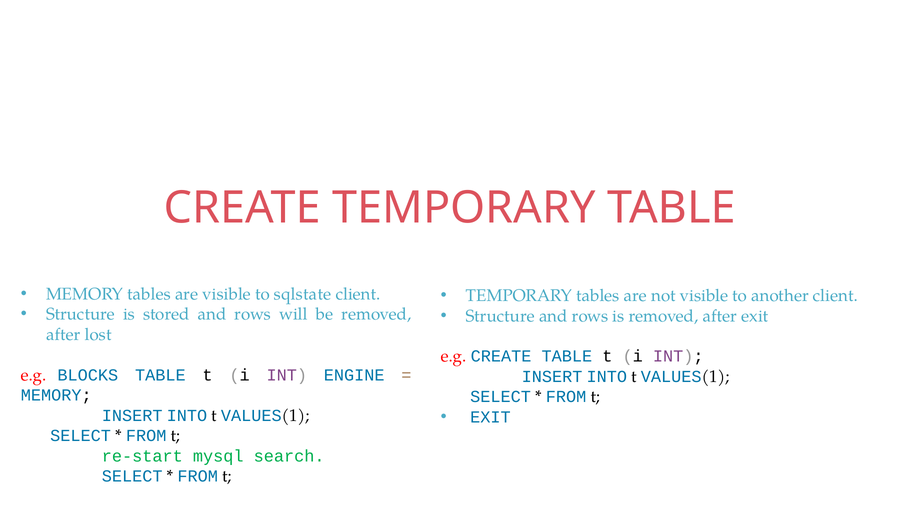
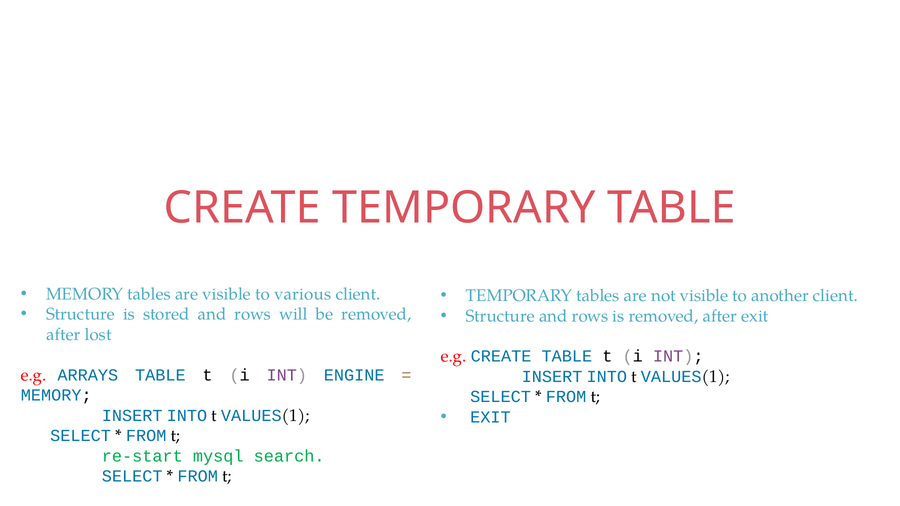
sqlstate: sqlstate -> various
BLOCKS: BLOCKS -> ARRAYS
